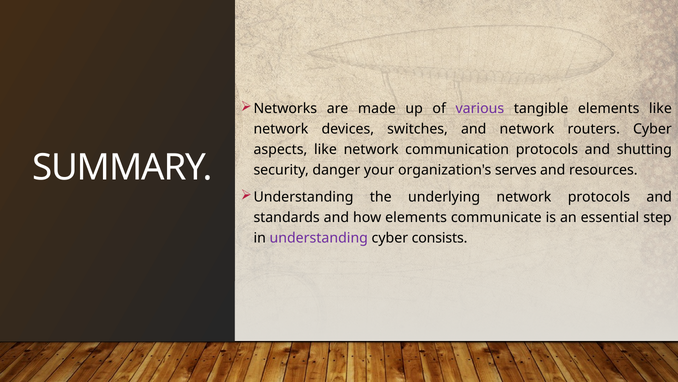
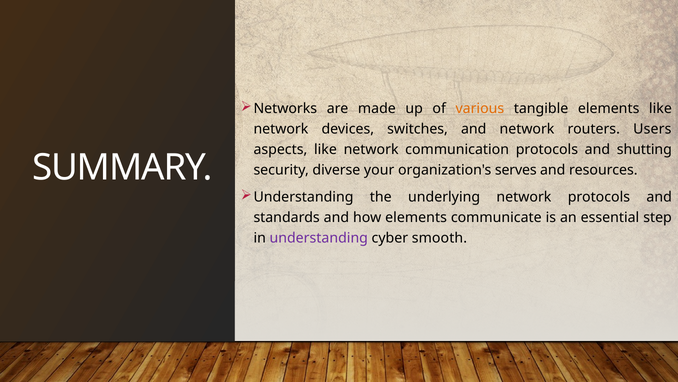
various colour: purple -> orange
routers Cyber: Cyber -> Users
danger: danger -> diverse
consists: consists -> smooth
